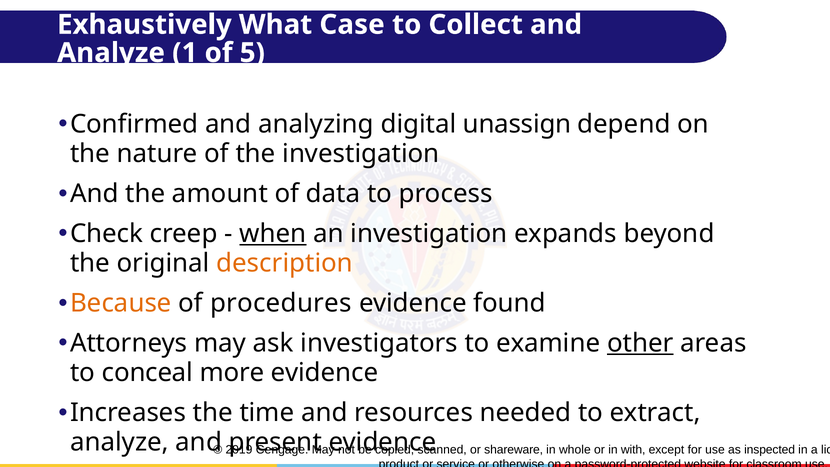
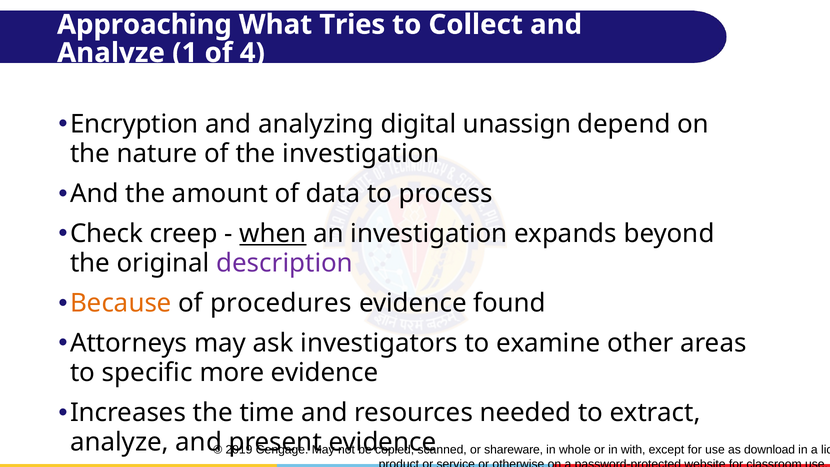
Exhaustively: Exhaustively -> Approaching
Case: Case -> Tries
5: 5 -> 4
Confirmed: Confirmed -> Encryption
description colour: orange -> purple
other underline: present -> none
conceal: conceal -> specific
inspected: inspected -> download
